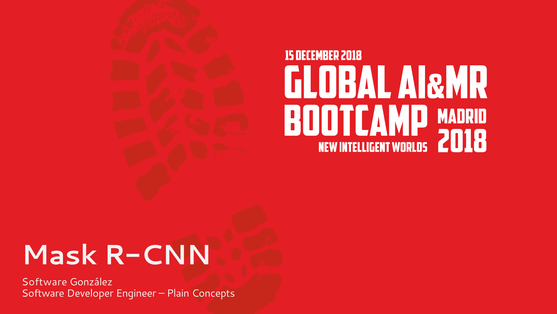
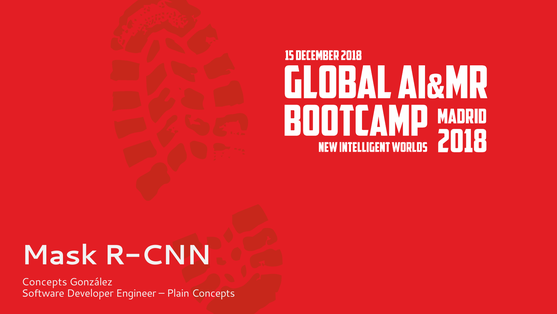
Software at (44, 282): Software -> Concepts
